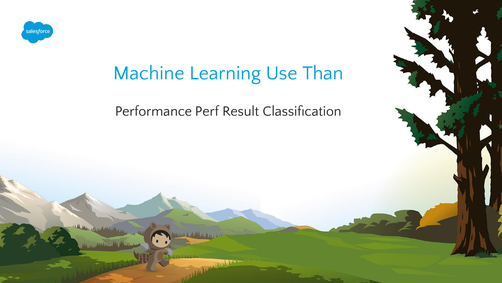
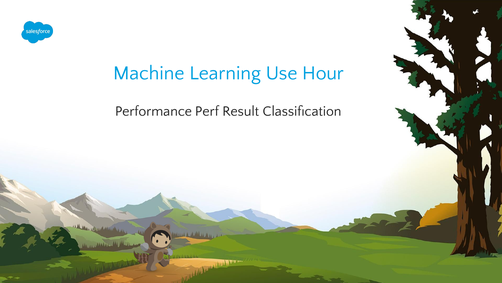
Than: Than -> Hour
